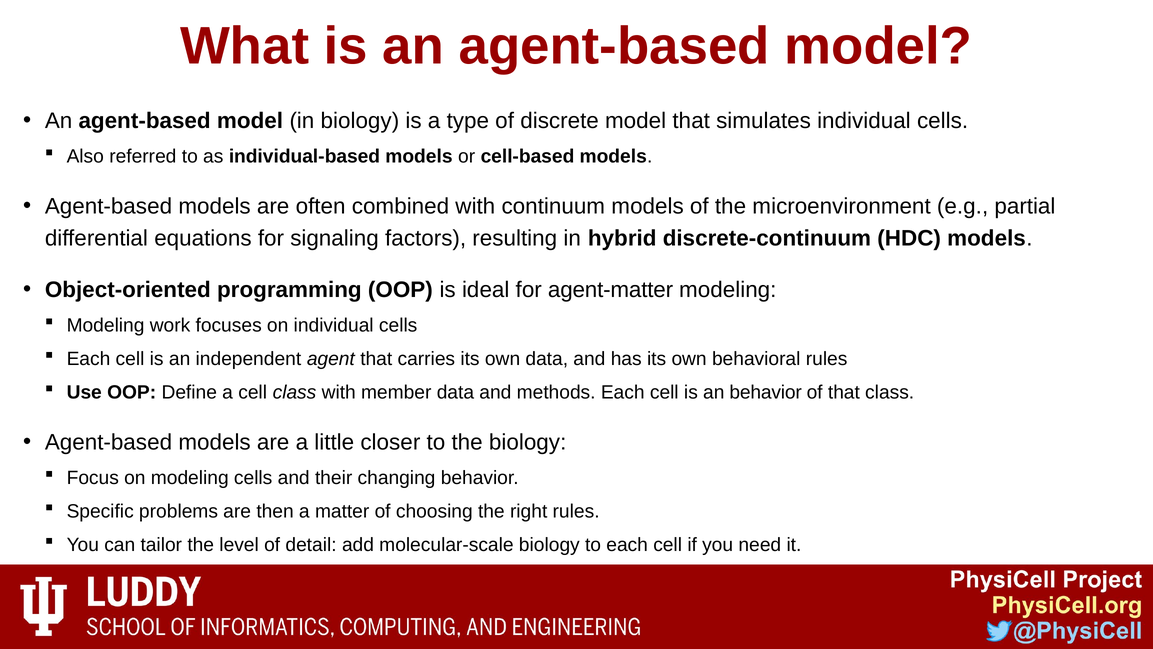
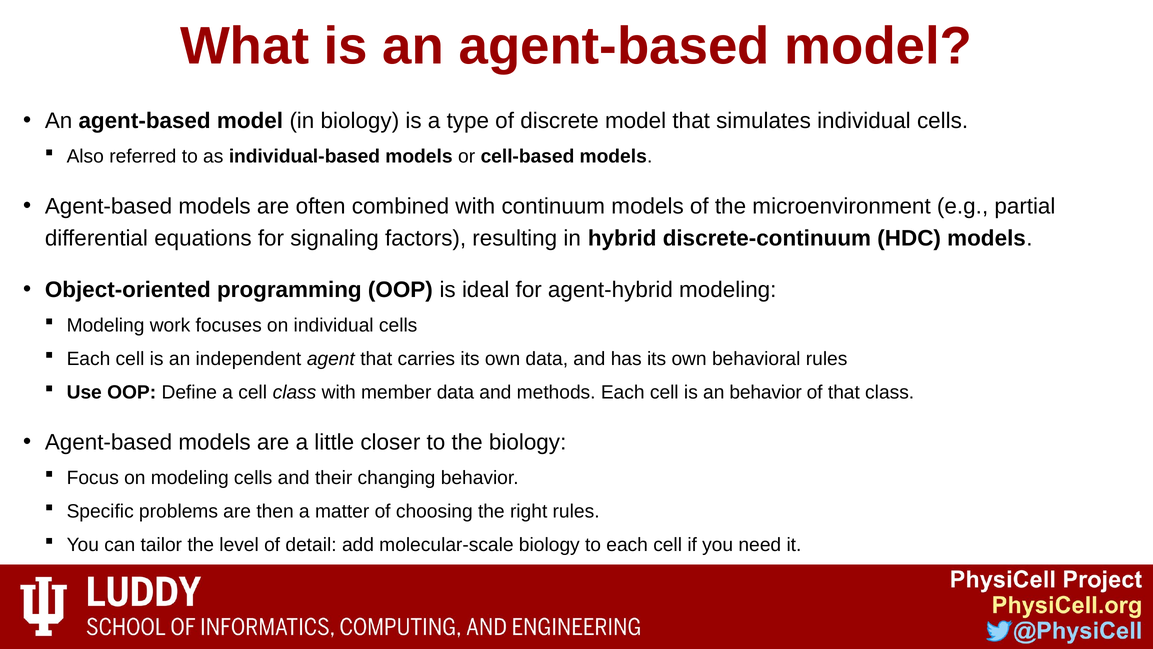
agent-matter: agent-matter -> agent-hybrid
